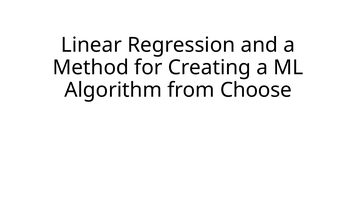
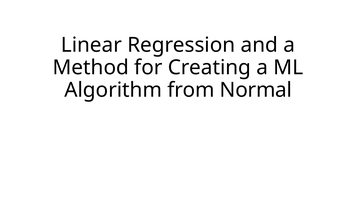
Choose: Choose -> Normal
